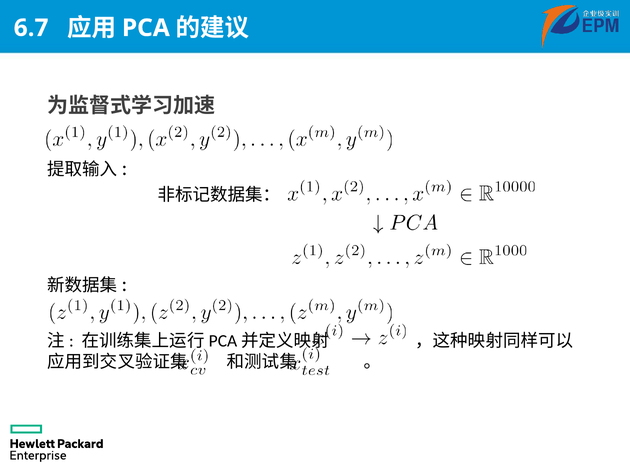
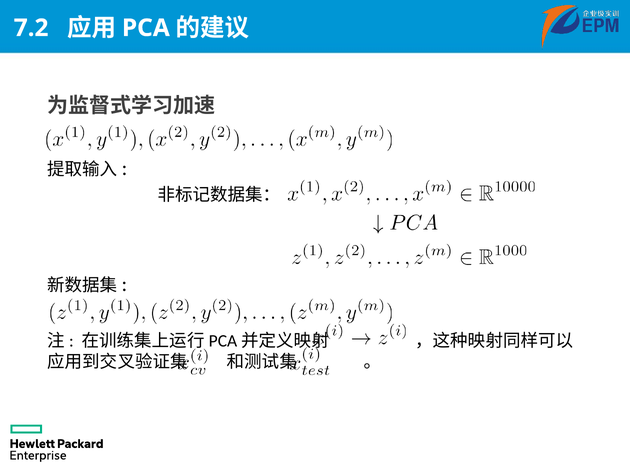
6.7: 6.7 -> 7.2
